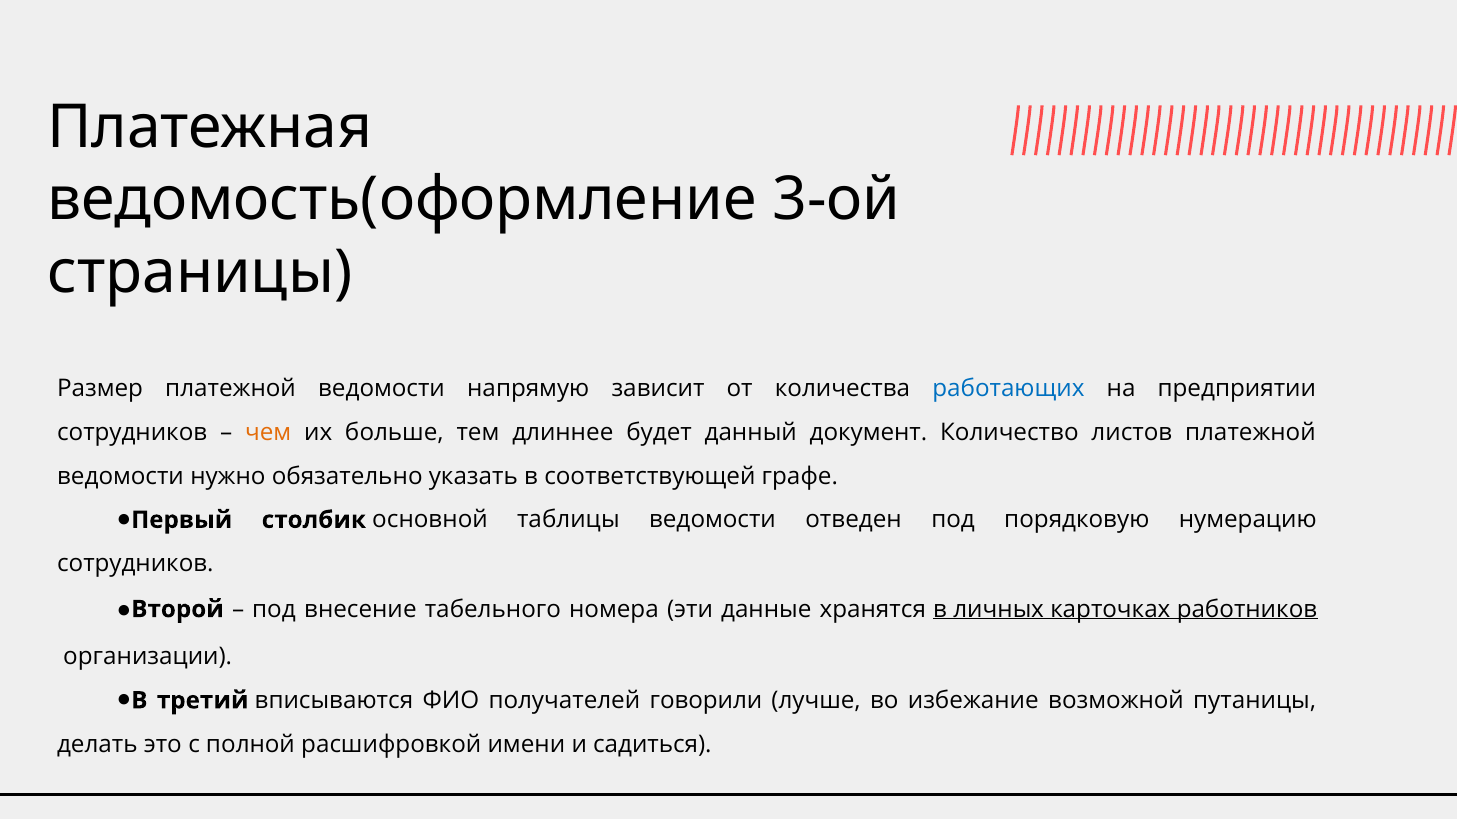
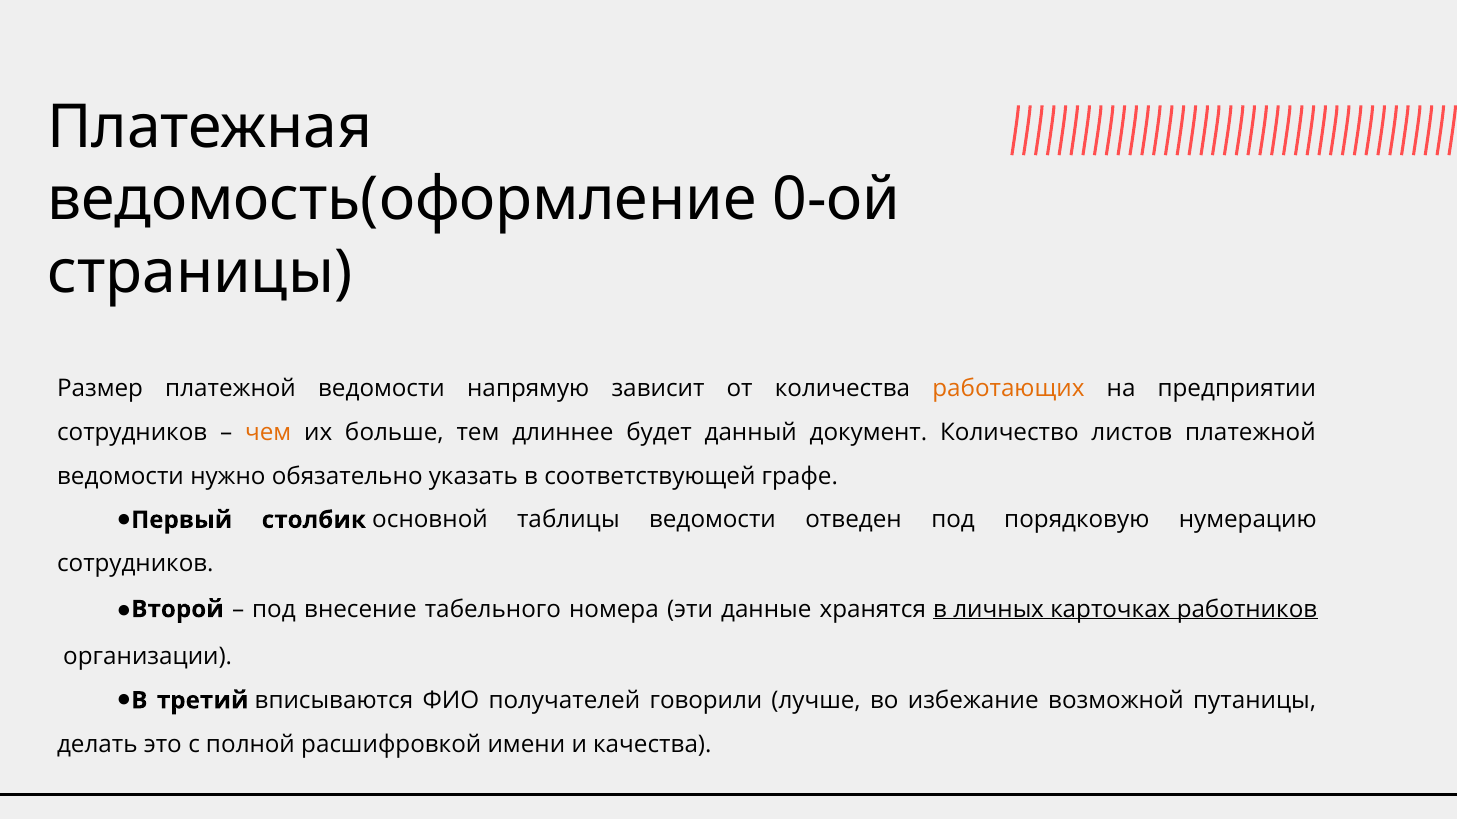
3-ой: 3-ой -> 0-ой
работающих colour: blue -> orange
садиться: садиться -> качества
